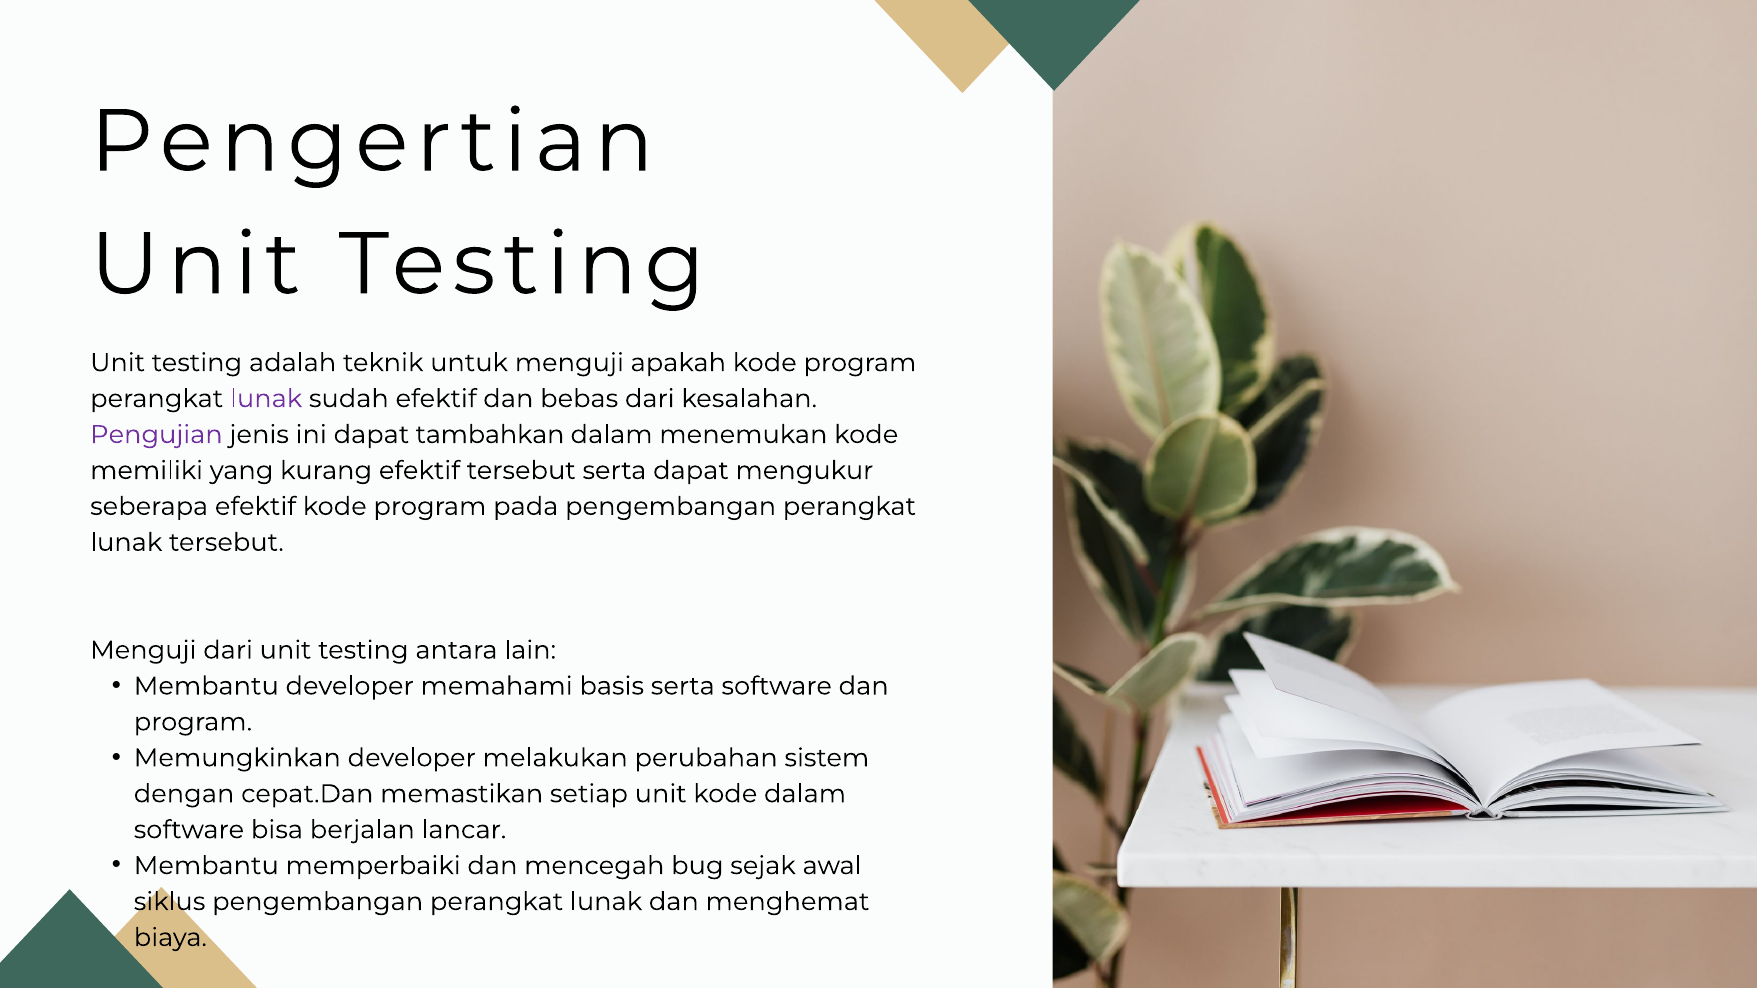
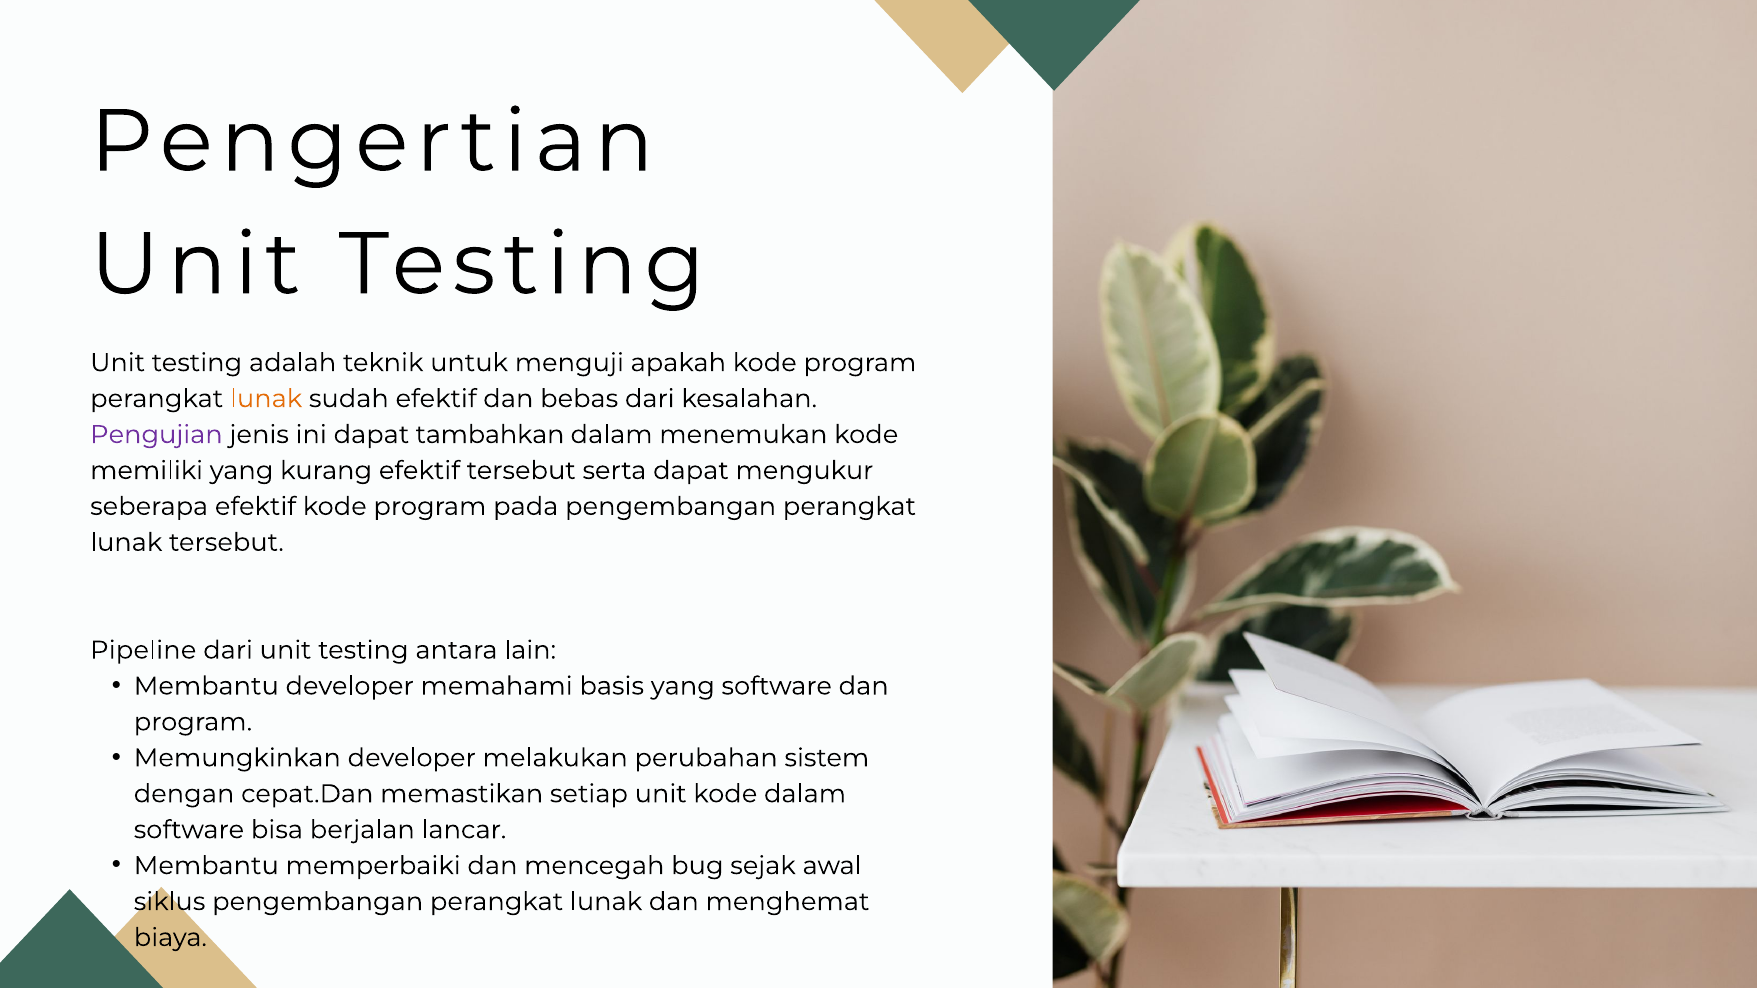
lunak at (266, 399) colour: purple -> orange
Menguji at (143, 650): Menguji -> Pipeline
basis serta: serta -> yang
